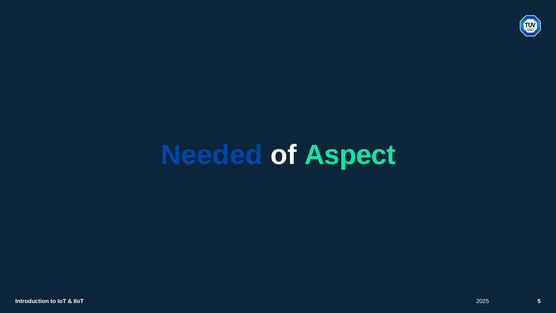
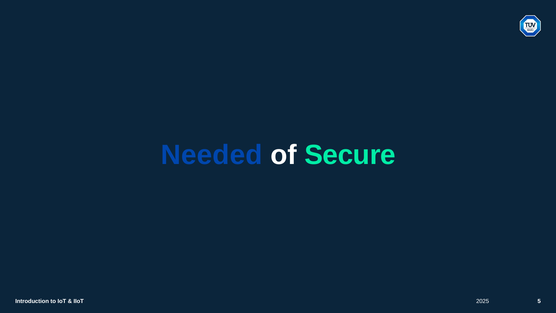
Aspect: Aspect -> Secure
